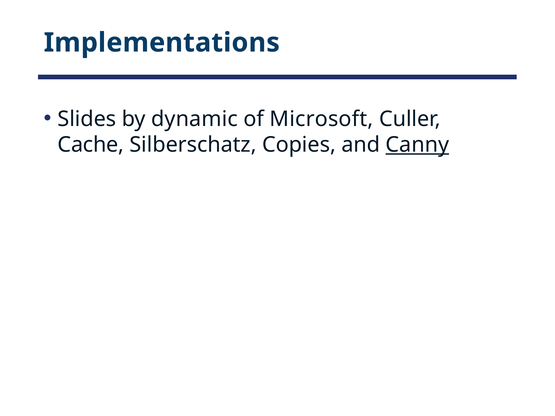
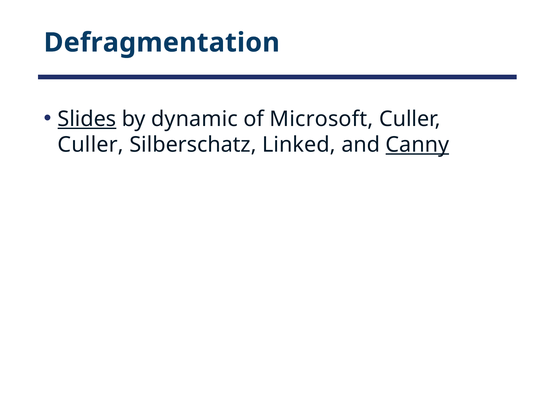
Implementations: Implementations -> Defragmentation
Slides underline: none -> present
Cache at (91, 145): Cache -> Culler
Copies: Copies -> Linked
